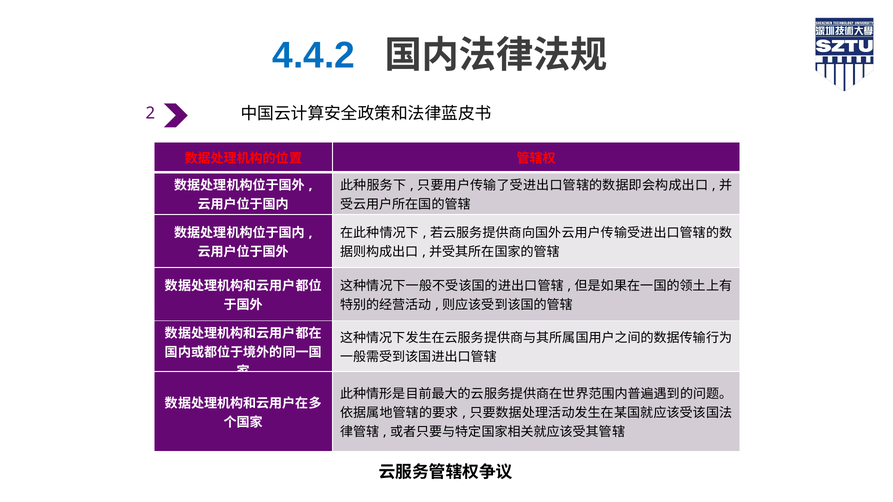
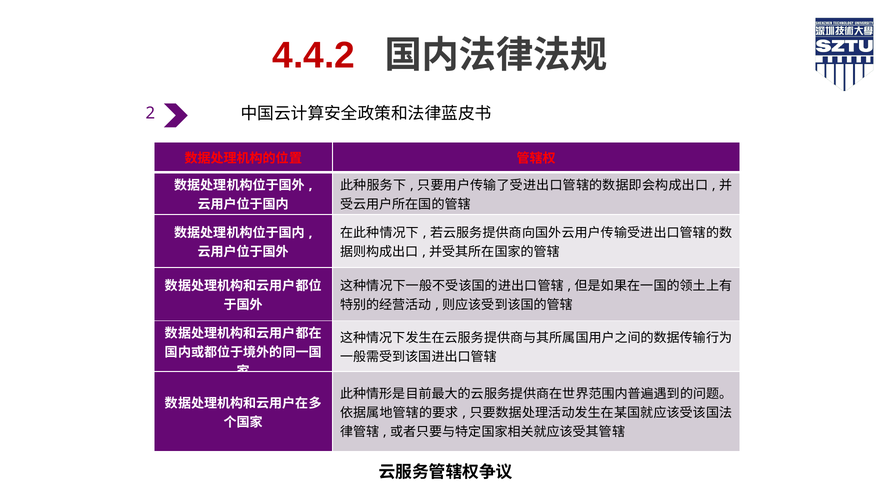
4.4.2 colour: blue -> red
